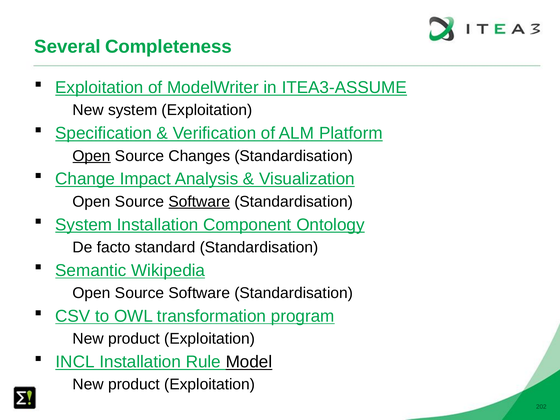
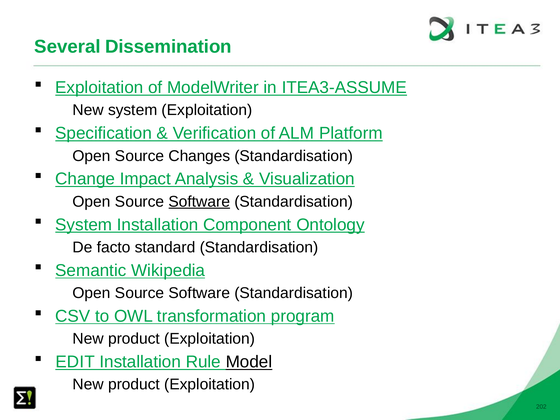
Completeness: Completeness -> Dissemination
Open at (92, 156) underline: present -> none
INCL: INCL -> EDIT
